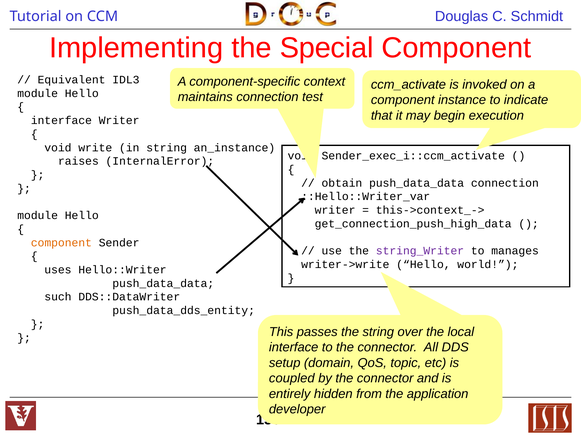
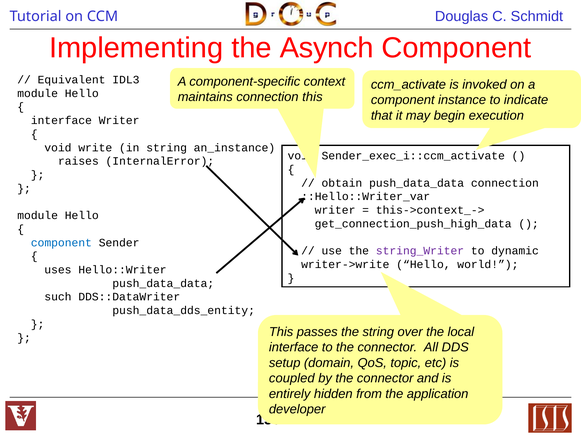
Special: Special -> Asynch
connection test: test -> this
component at (61, 242) colour: orange -> blue
manages: manages -> dynamic
